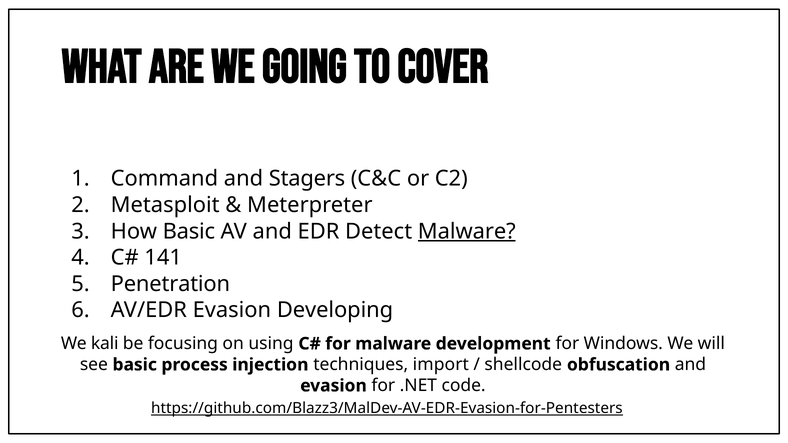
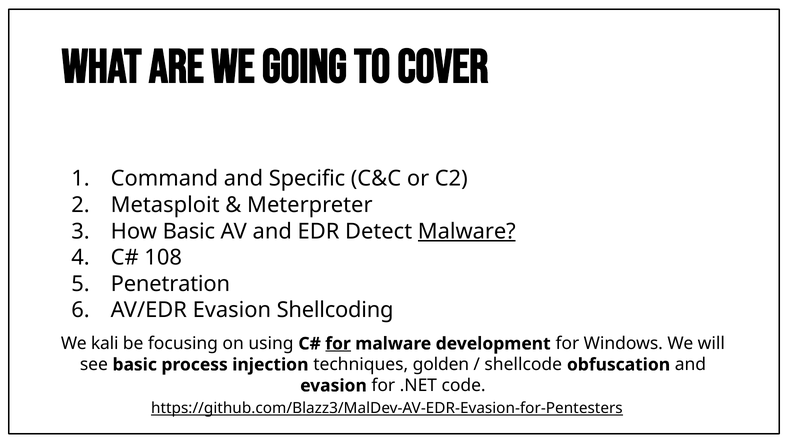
Stagers: Stagers -> Specific
141: 141 -> 108
Developing: Developing -> Shellcoding
for at (338, 344) underline: none -> present
import: import -> golden
